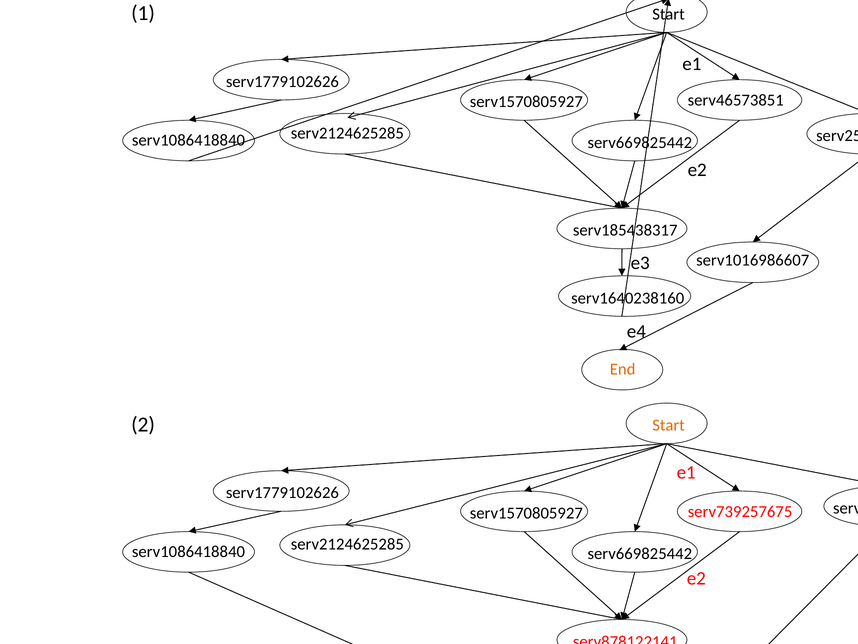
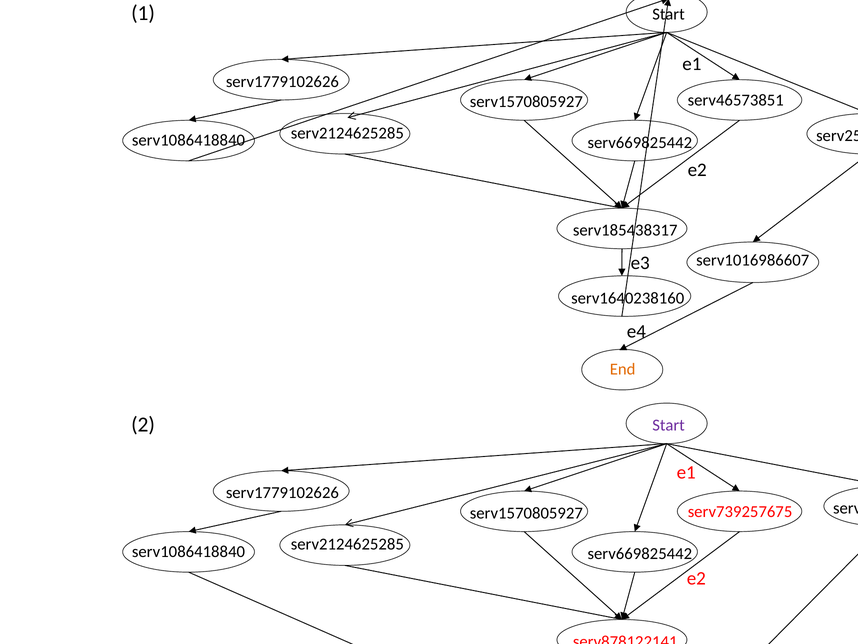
Start at (669, 425) colour: orange -> purple
